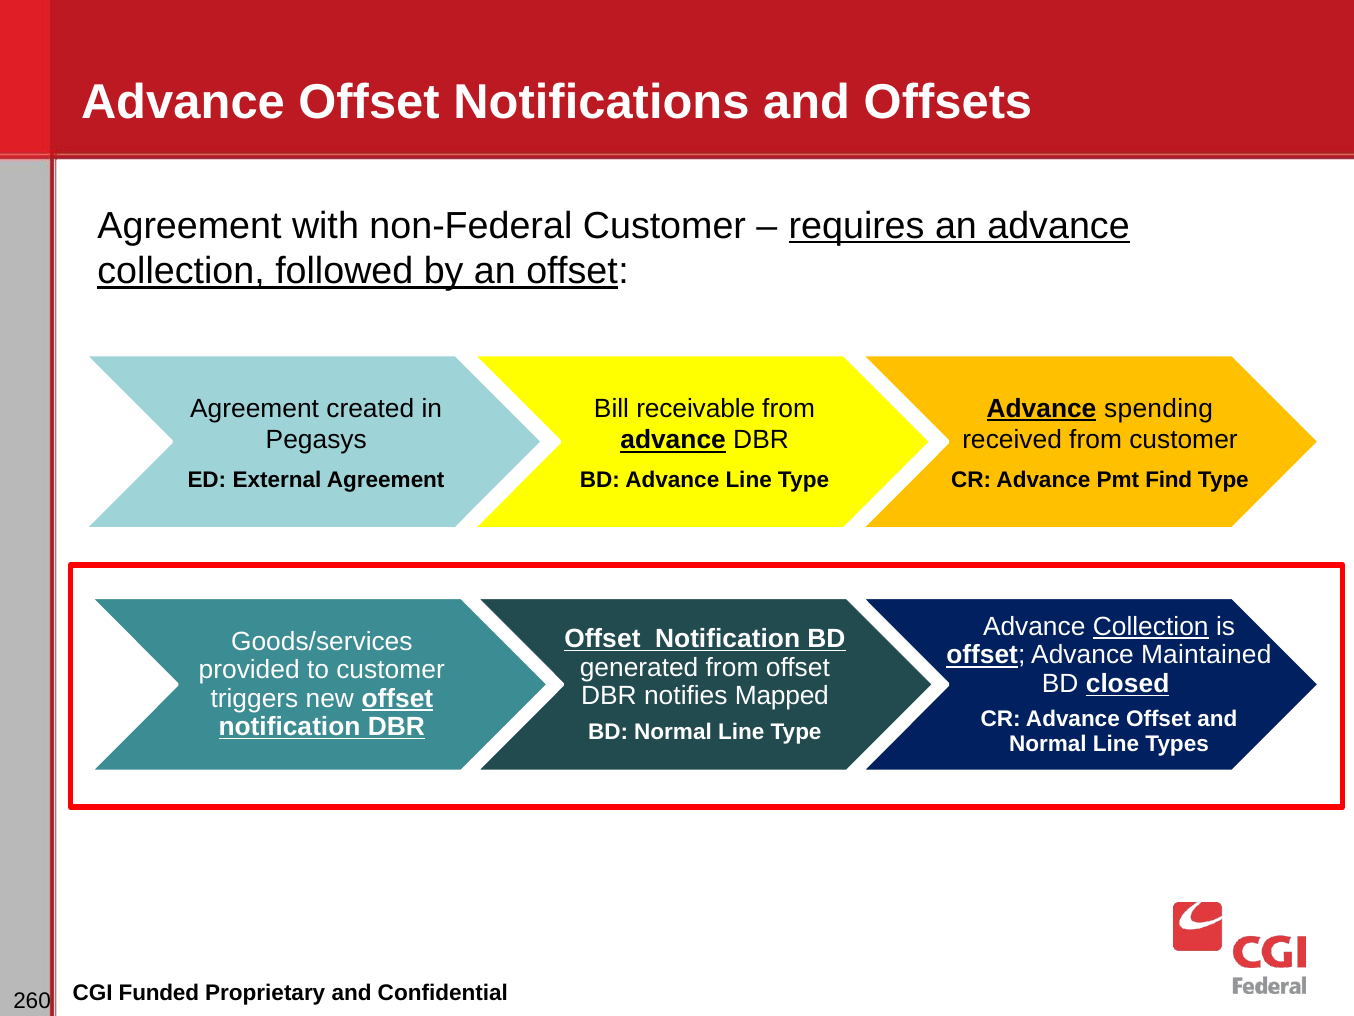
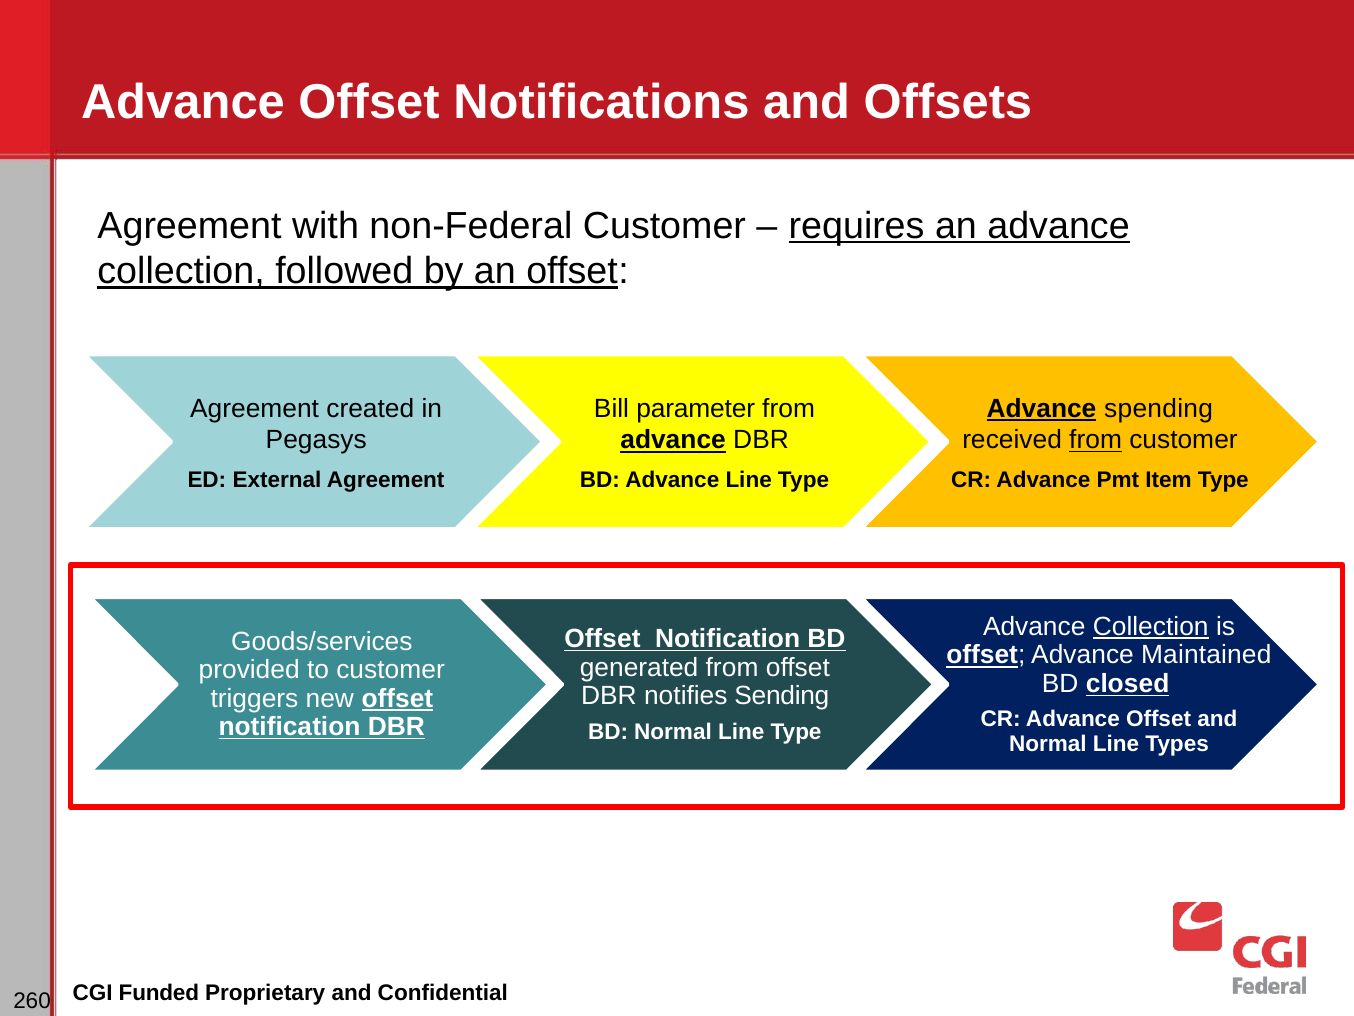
receivable: receivable -> parameter
from at (1096, 440) underline: none -> present
Find: Find -> Item
Mapped: Mapped -> Sending
